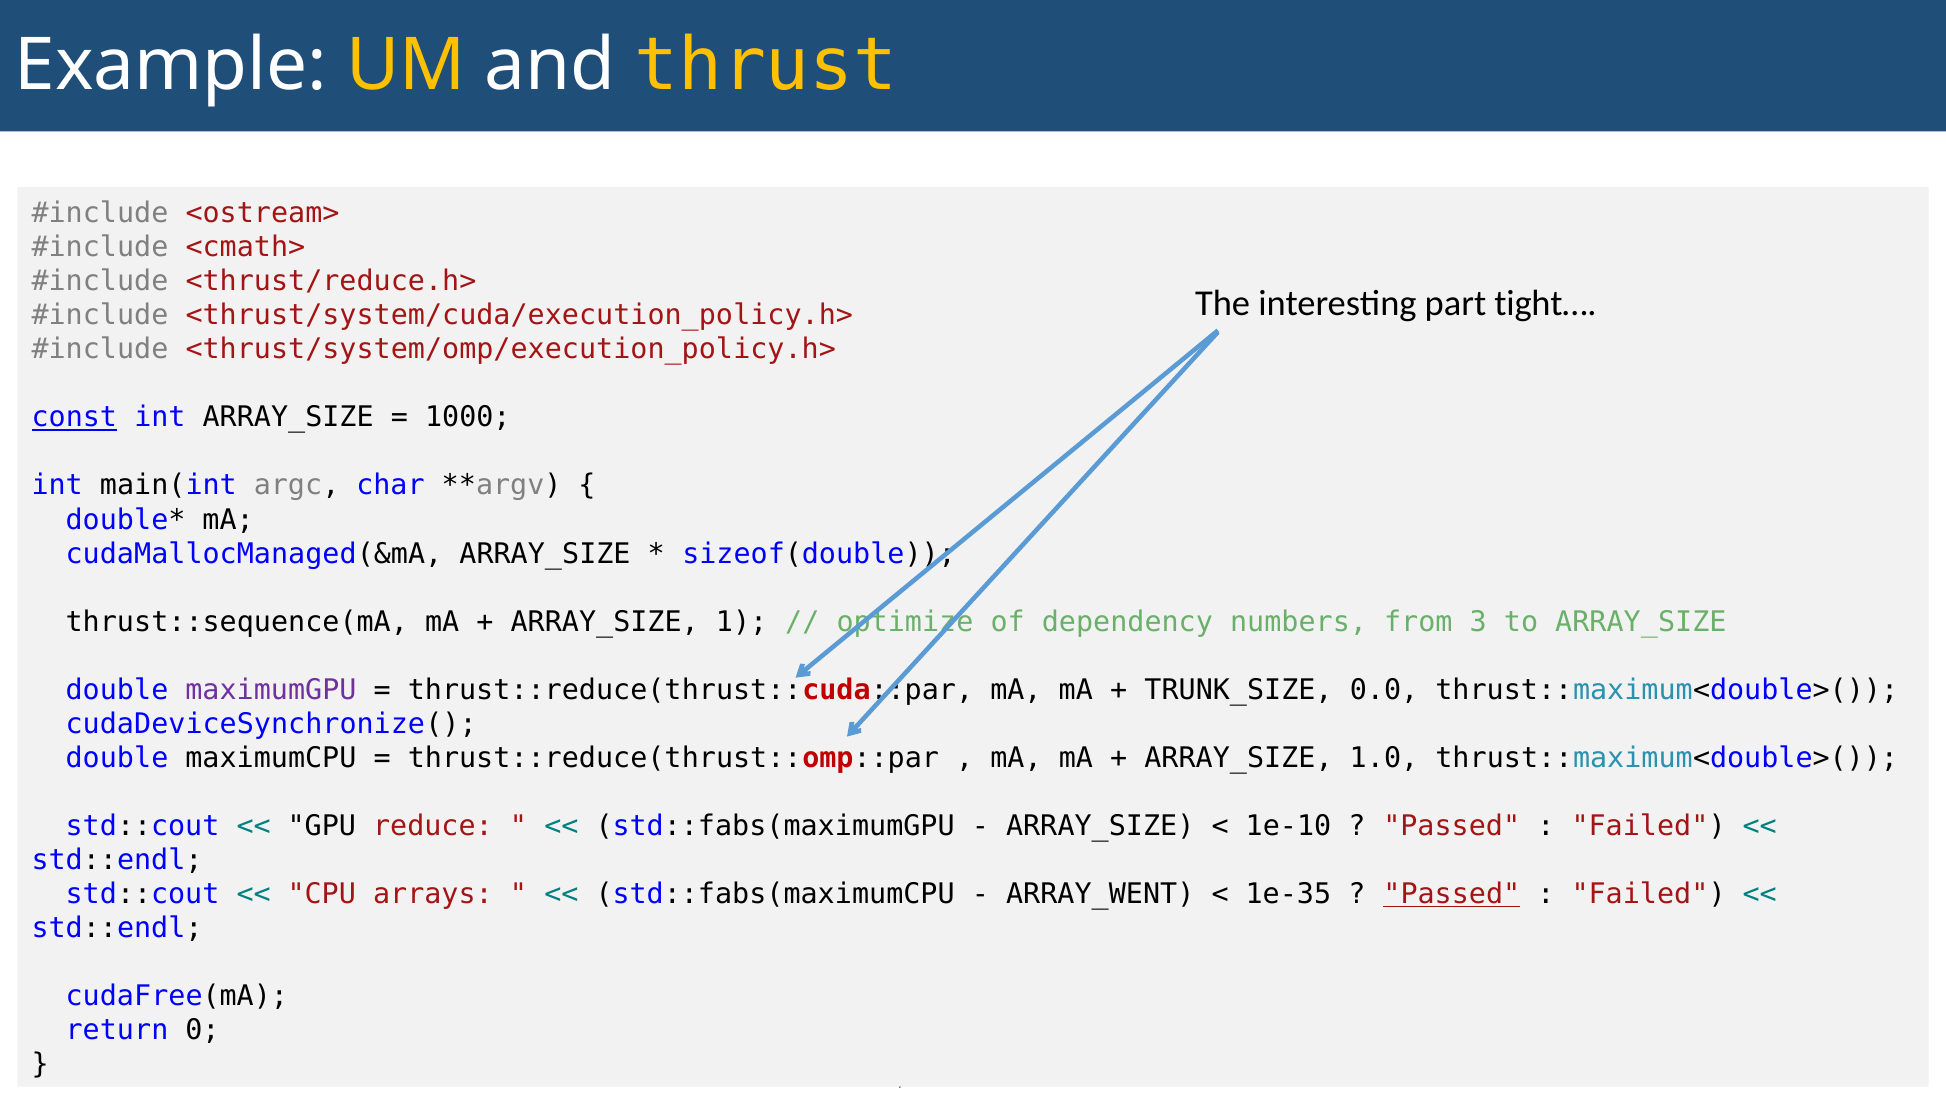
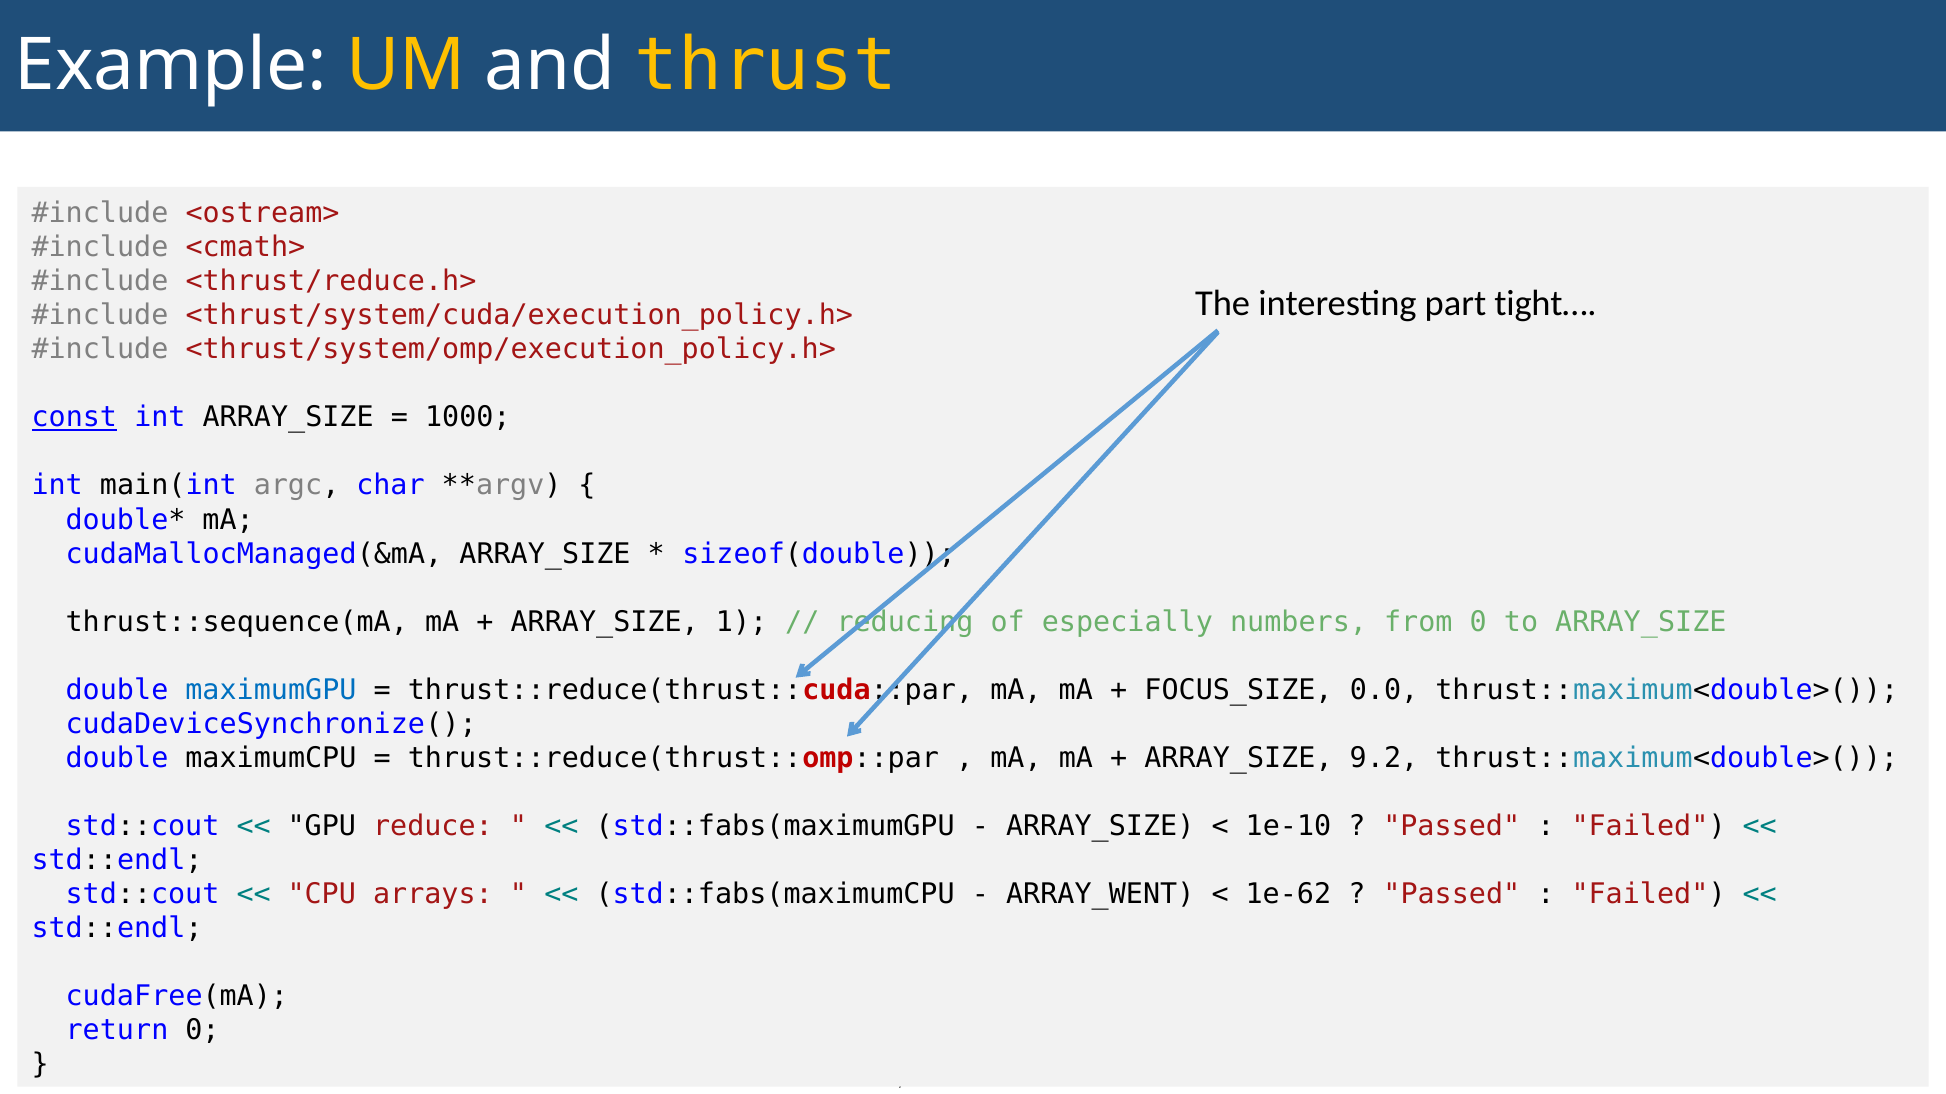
optimize: optimize -> reducing
dependency: dependency -> especially
from 3: 3 -> 0
maximumGPU colour: purple -> blue
TRUNK_SIZE: TRUNK_SIZE -> FOCUS_SIZE
1.0: 1.0 -> 9.2
1e-35: 1e-35 -> 1e-62
Passed at (1452, 895) underline: present -> none
